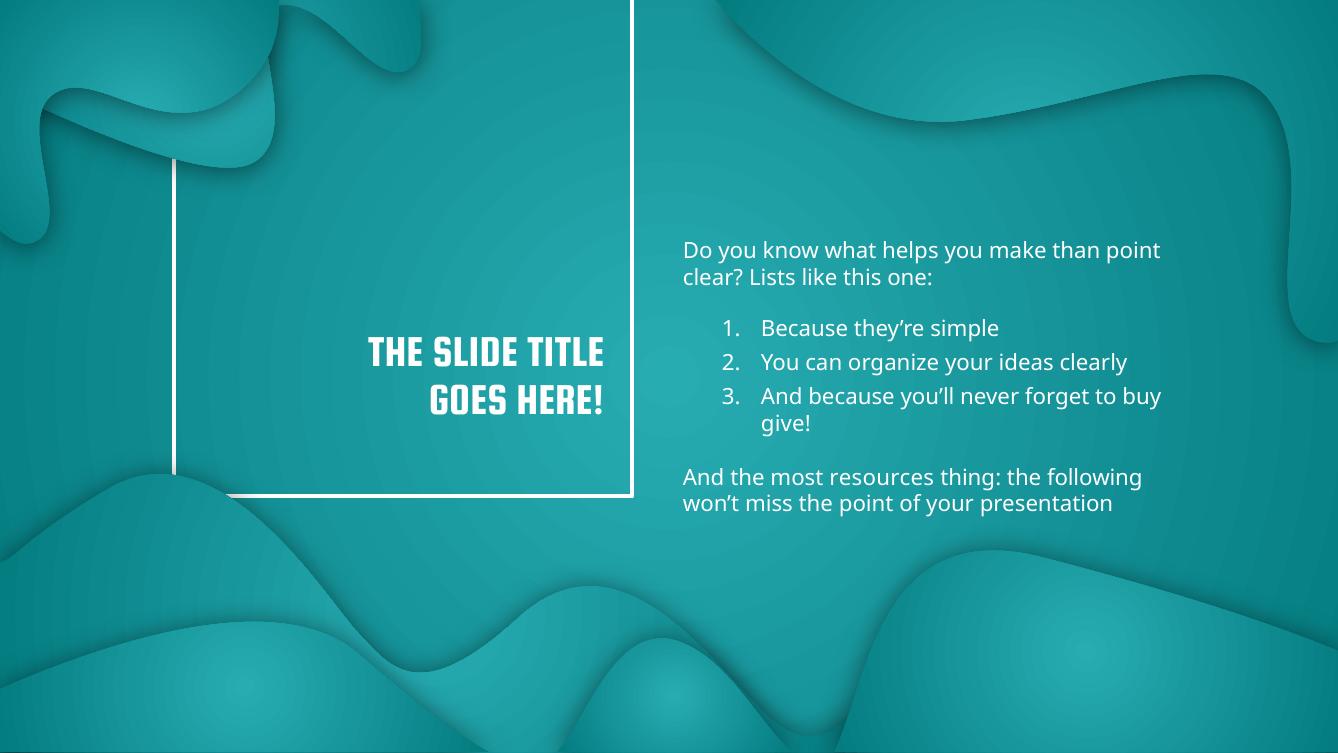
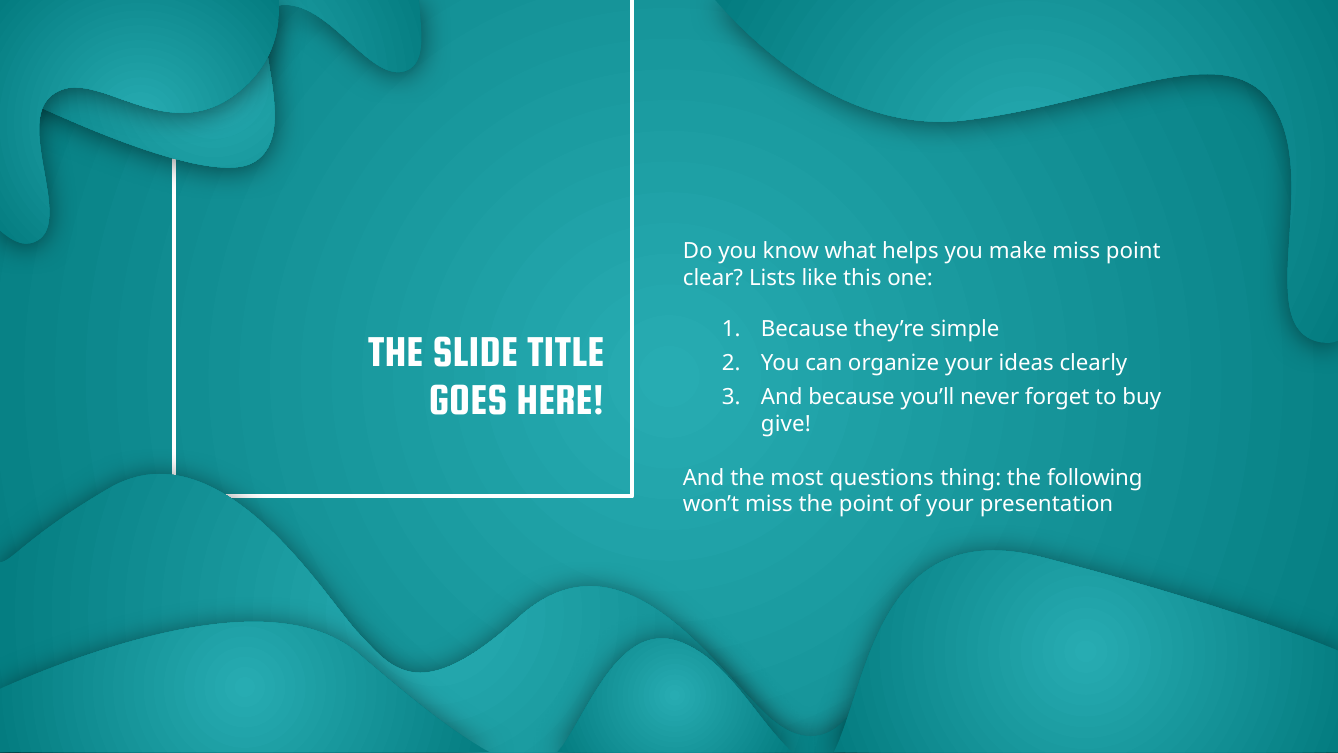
make than: than -> miss
resources: resources -> questions
